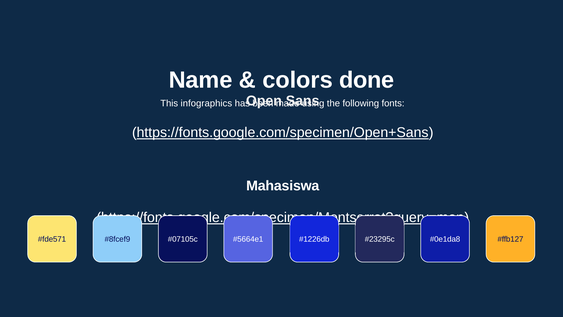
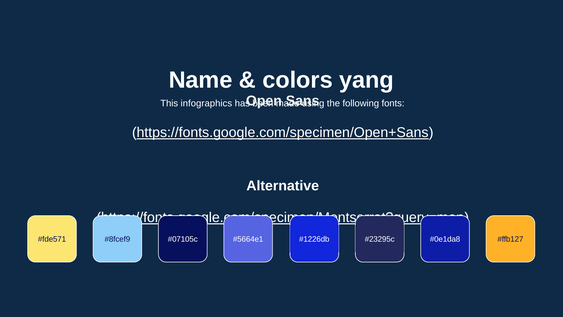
done: done -> yang
Mahasiswa: Mahasiswa -> Alternative
